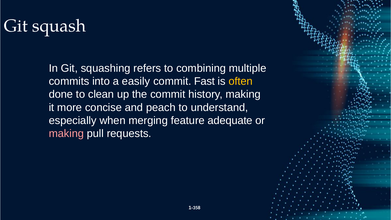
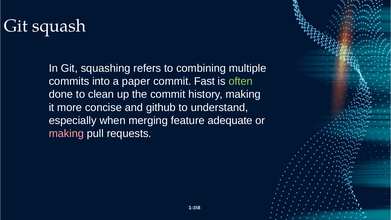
easily: easily -> paper
often colour: yellow -> light green
peach: peach -> github
